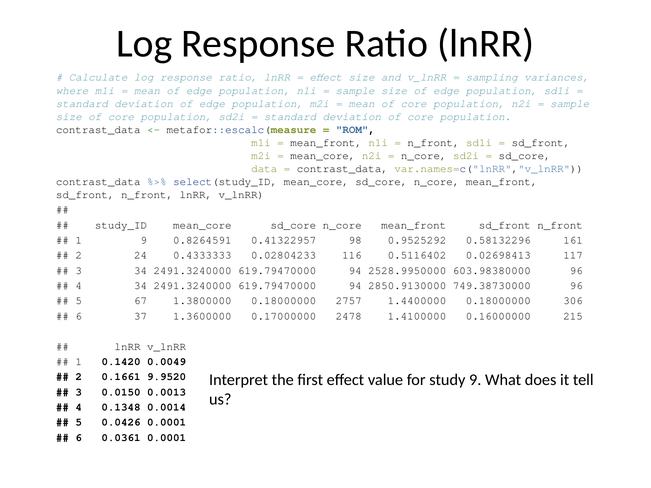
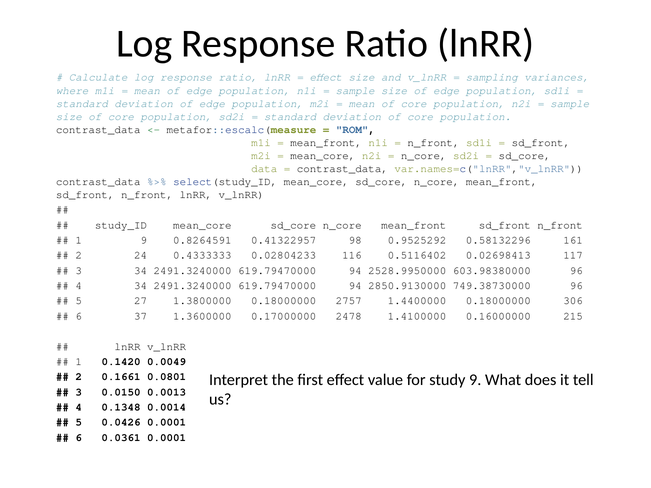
67: 67 -> 27
9.9520: 9.9520 -> 0.0801
